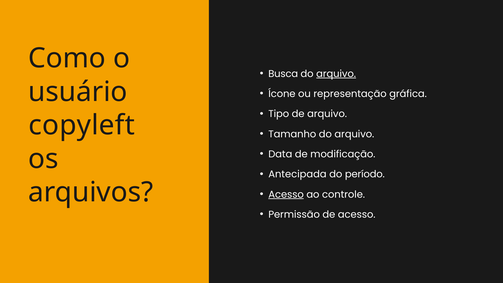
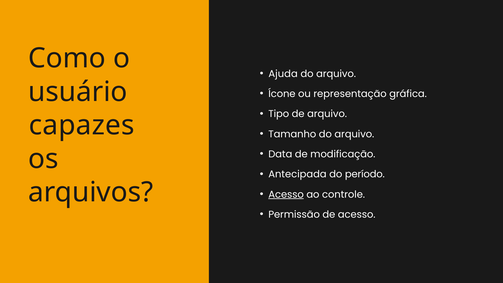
Busca: Busca -> Ajuda
arquivo at (336, 74) underline: present -> none
copyleft: copyleft -> capazes
